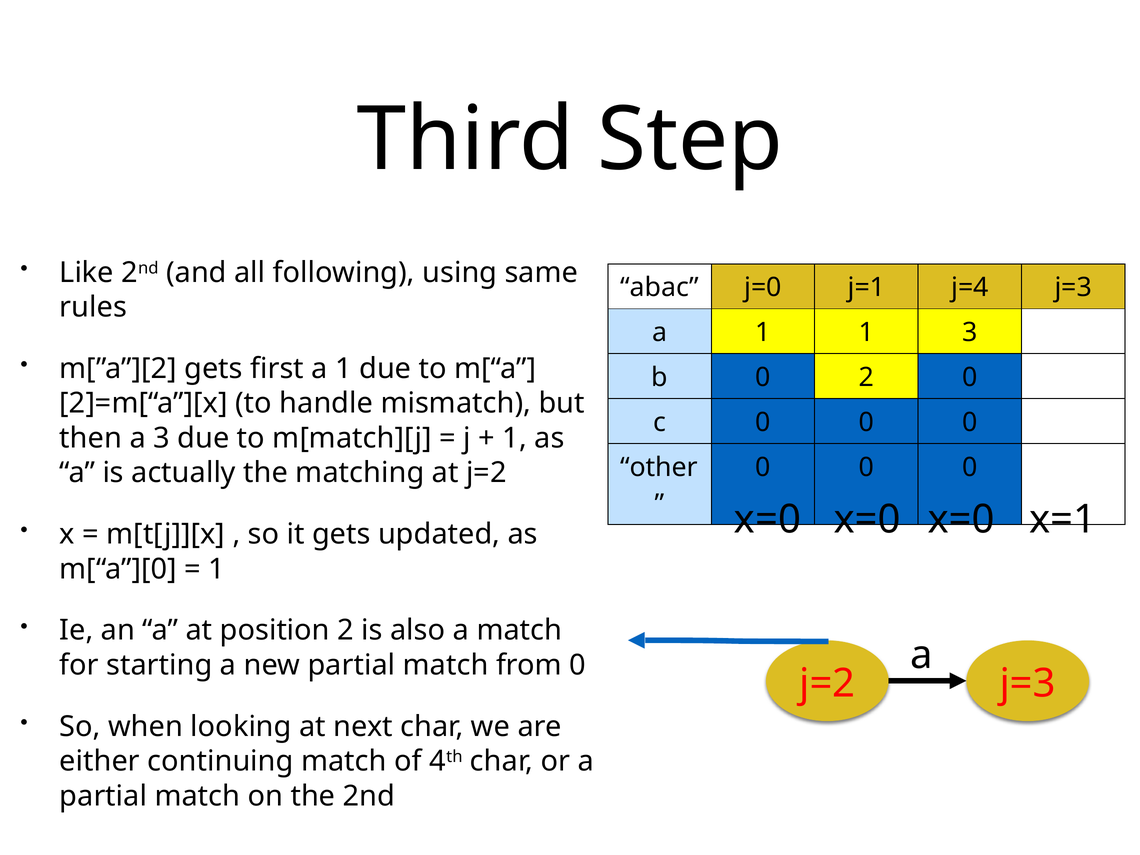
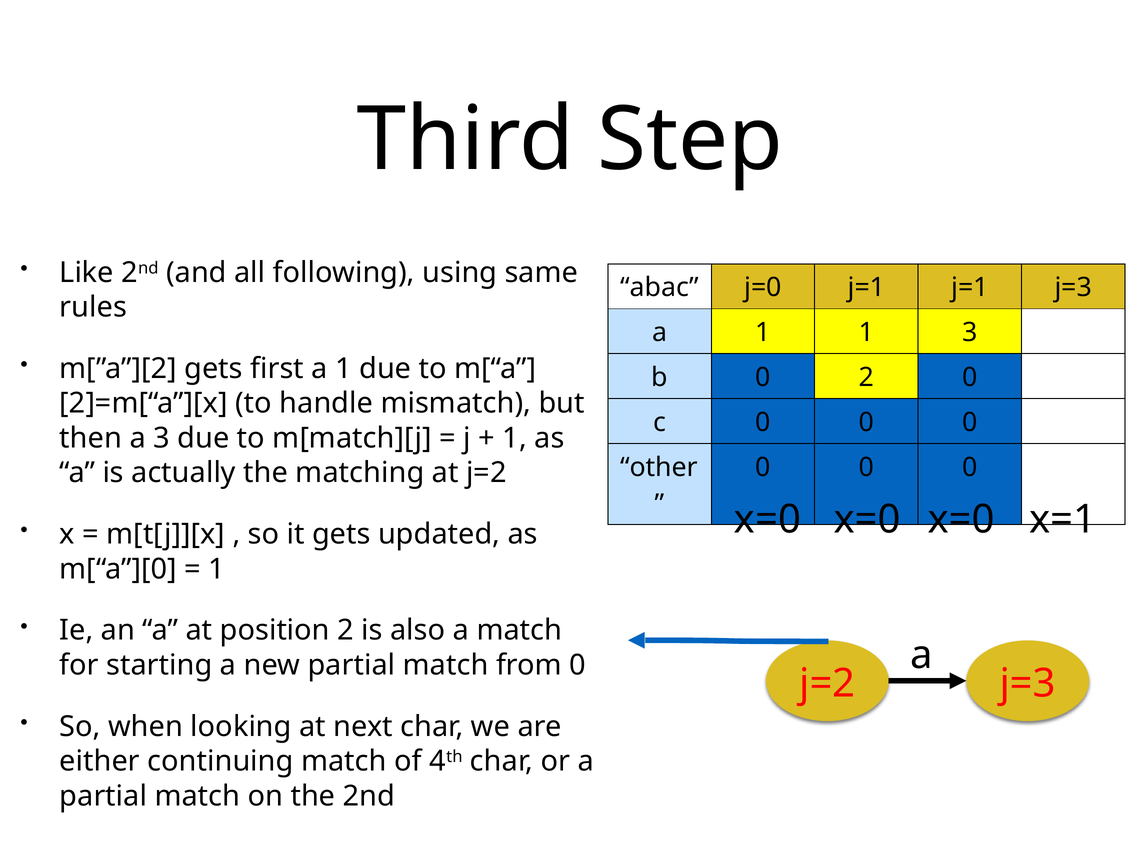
j=1 j=4: j=4 -> j=1
